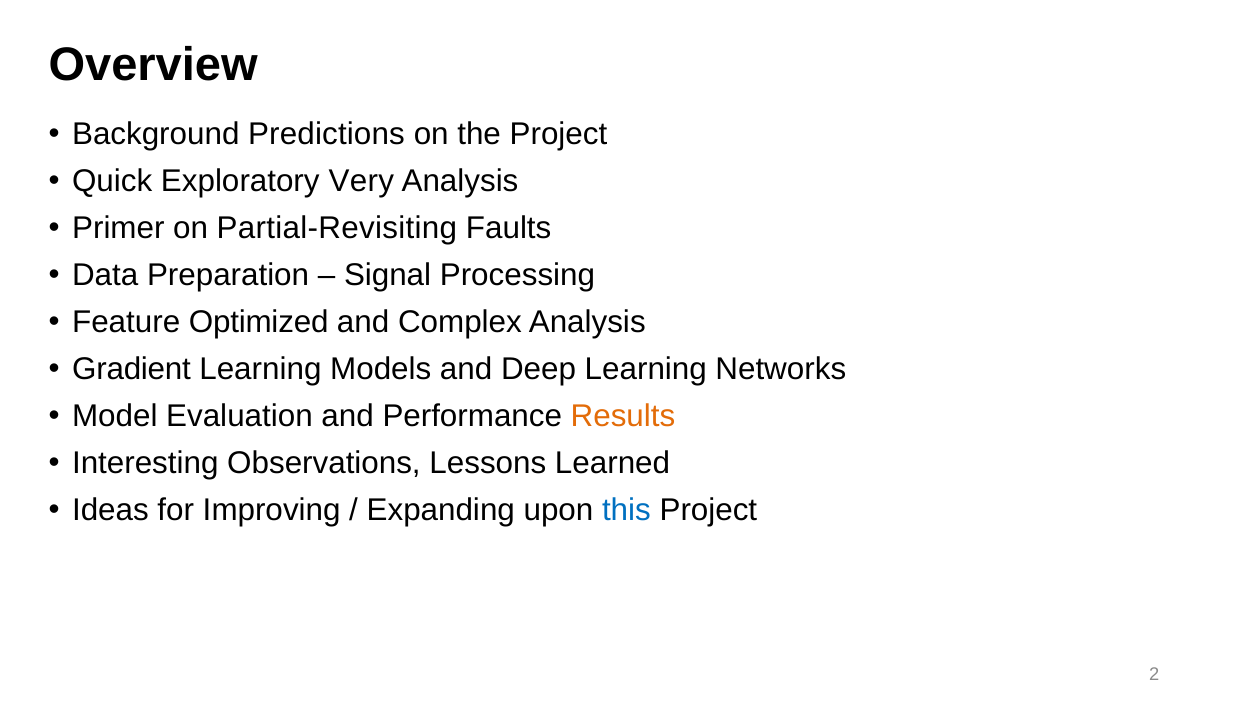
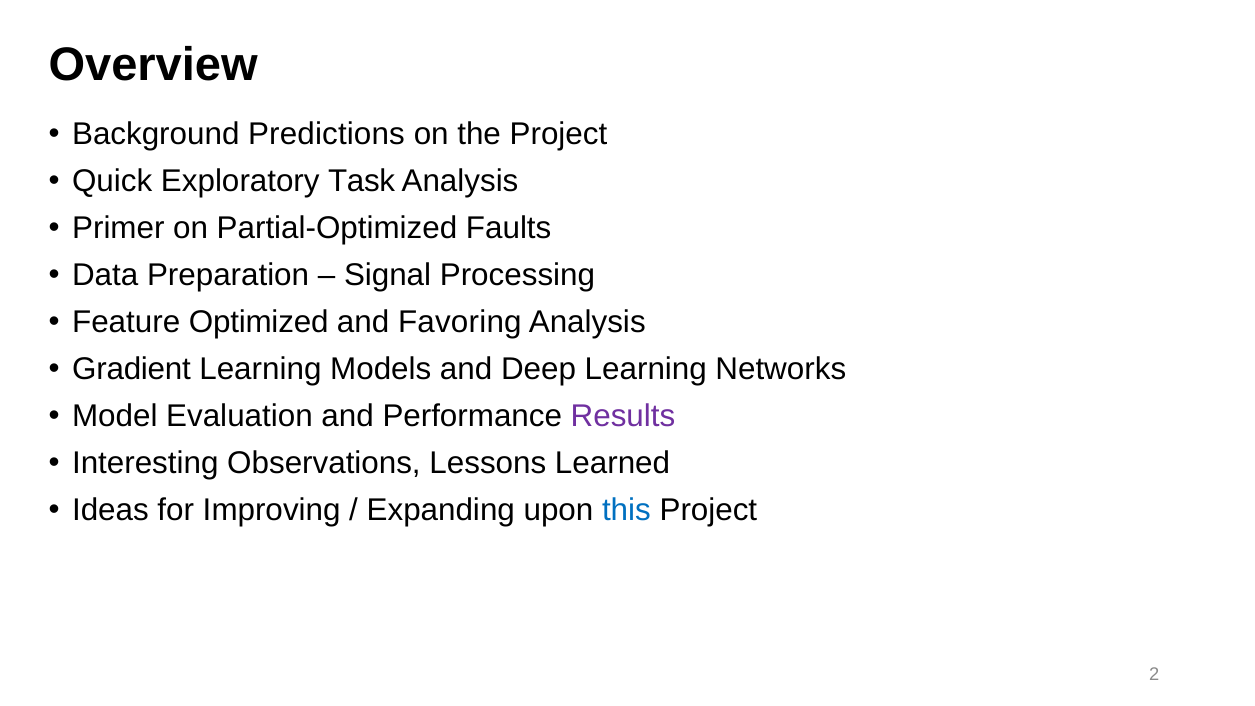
Very: Very -> Task
Partial-Revisiting: Partial-Revisiting -> Partial-Optimized
Complex: Complex -> Favoring
Results colour: orange -> purple
